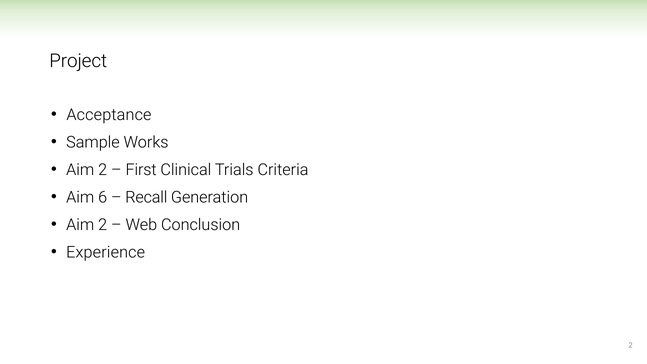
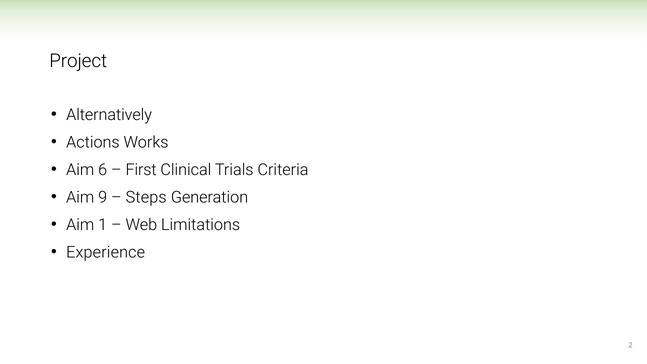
Acceptance: Acceptance -> Alternatively
Sample: Sample -> Actions
2 at (103, 170): 2 -> 6
6: 6 -> 9
Recall: Recall -> Steps
2 at (103, 225): 2 -> 1
Conclusion: Conclusion -> Limitations
